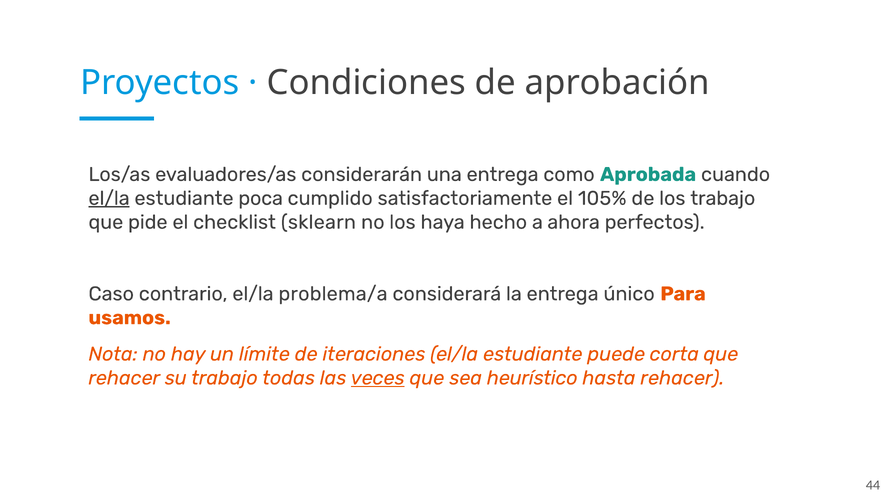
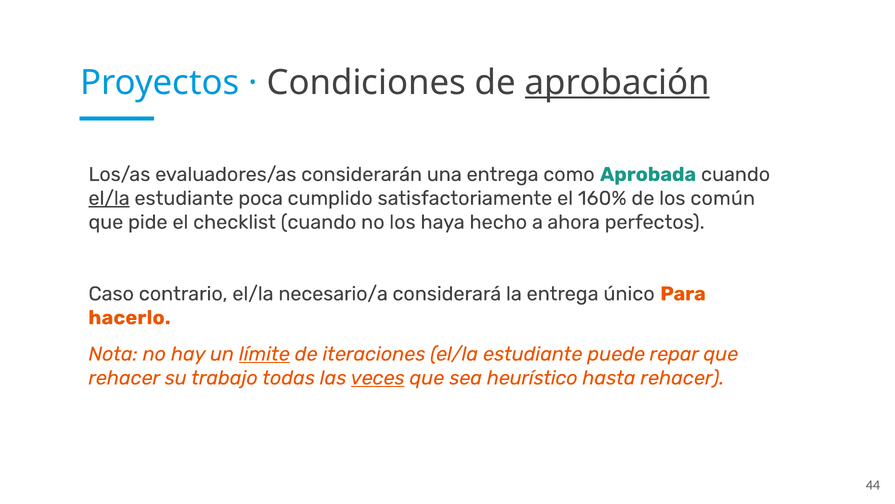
aprobación underline: none -> present
105%: 105% -> 160%
los trabajo: trabajo -> común
checklist sklearn: sklearn -> cuando
problema/a: problema/a -> necesario/a
usamos: usamos -> hacerlo
límite underline: none -> present
corta: corta -> repar
